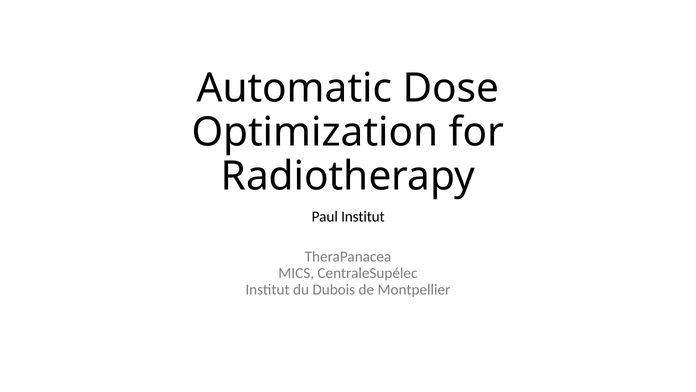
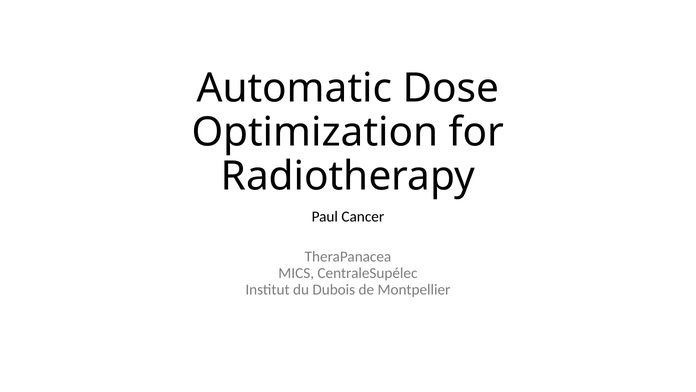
Paul Institut: Institut -> Cancer
